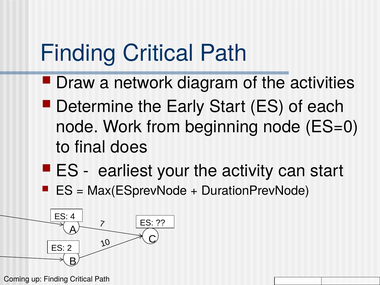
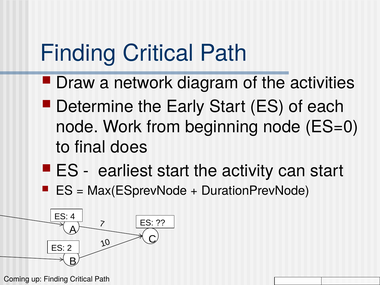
earliest your: your -> start
